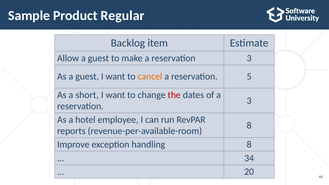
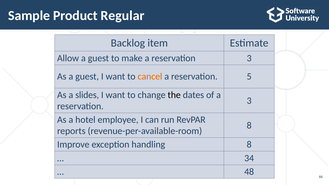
short: short -> slides
the colour: red -> black
20: 20 -> 48
